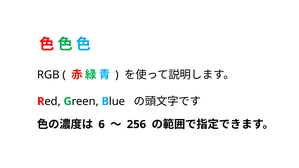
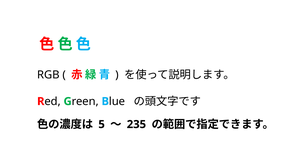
6: 6 -> 5
256: 256 -> 235
